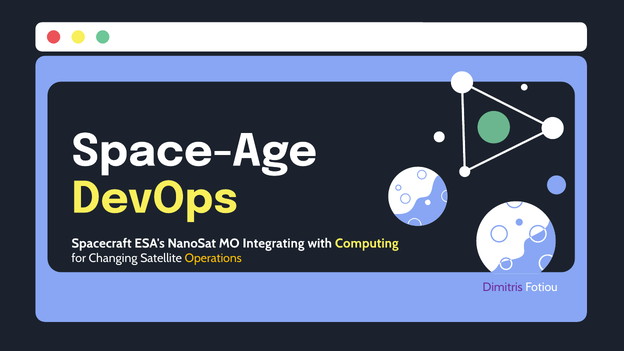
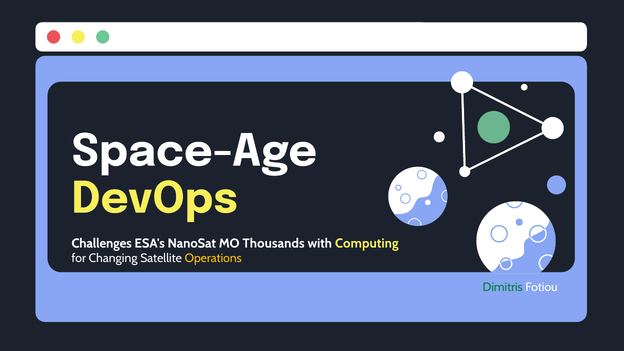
Spacecraft: Spacecraft -> Challenges
Integrating: Integrating -> Thousands
Dimitris colour: purple -> green
